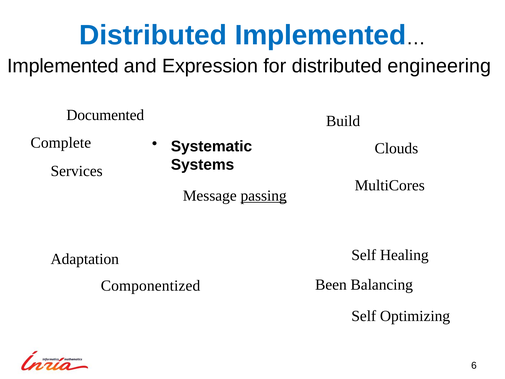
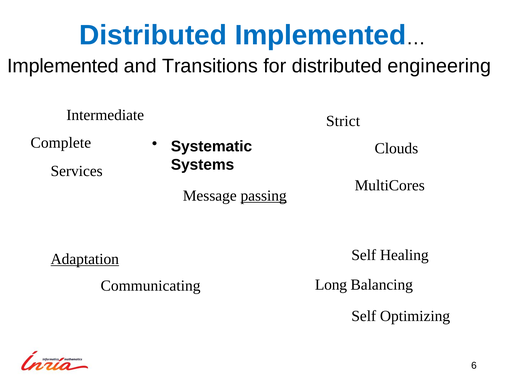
Expression: Expression -> Transitions
Documented: Documented -> Intermediate
Build: Build -> Strict
Adaptation underline: none -> present
Been: Been -> Long
Componentized: Componentized -> Communicating
